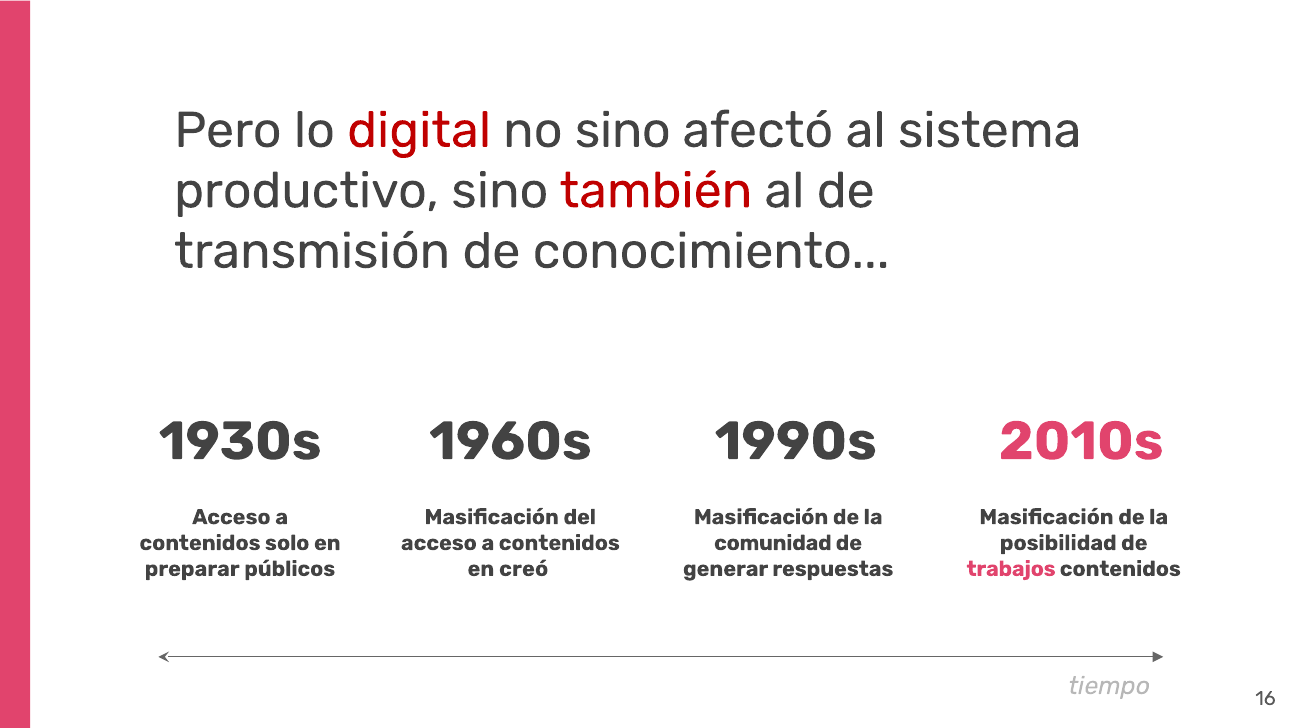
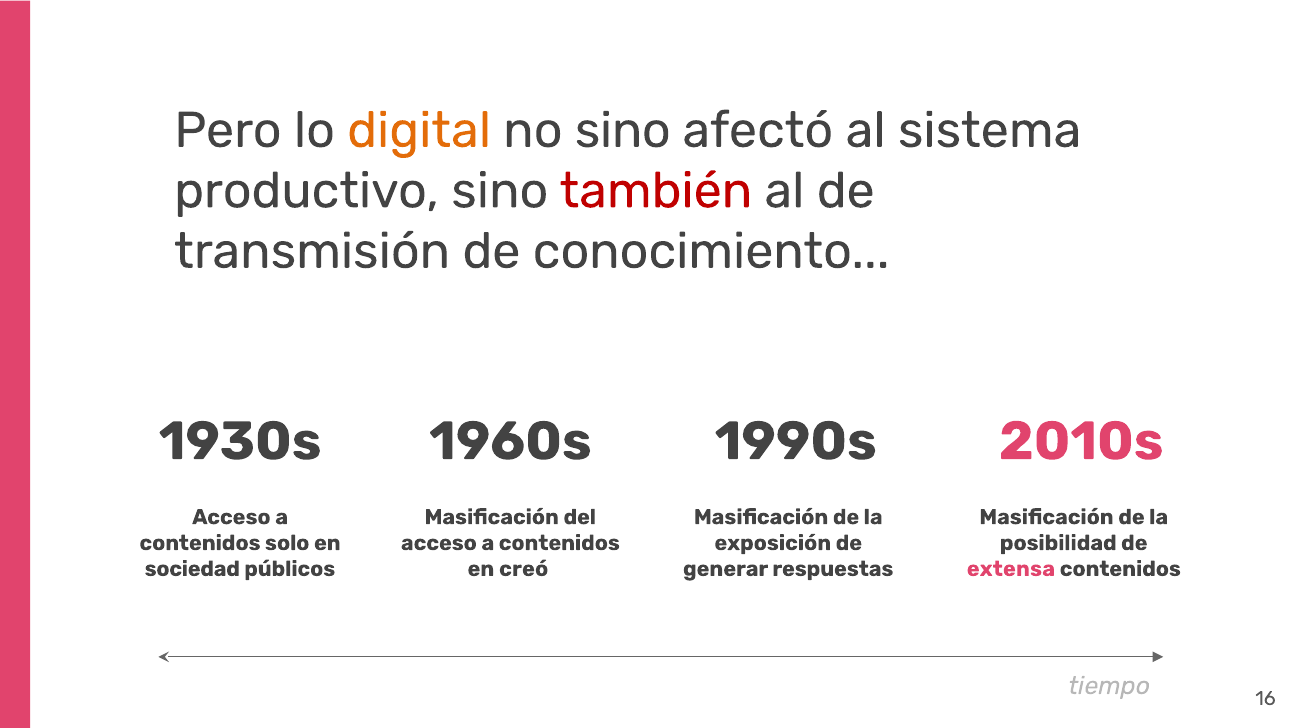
digital colour: red -> orange
comunidad: comunidad -> exposición
preparar: preparar -> sociedad
trabajos: trabajos -> extensa
